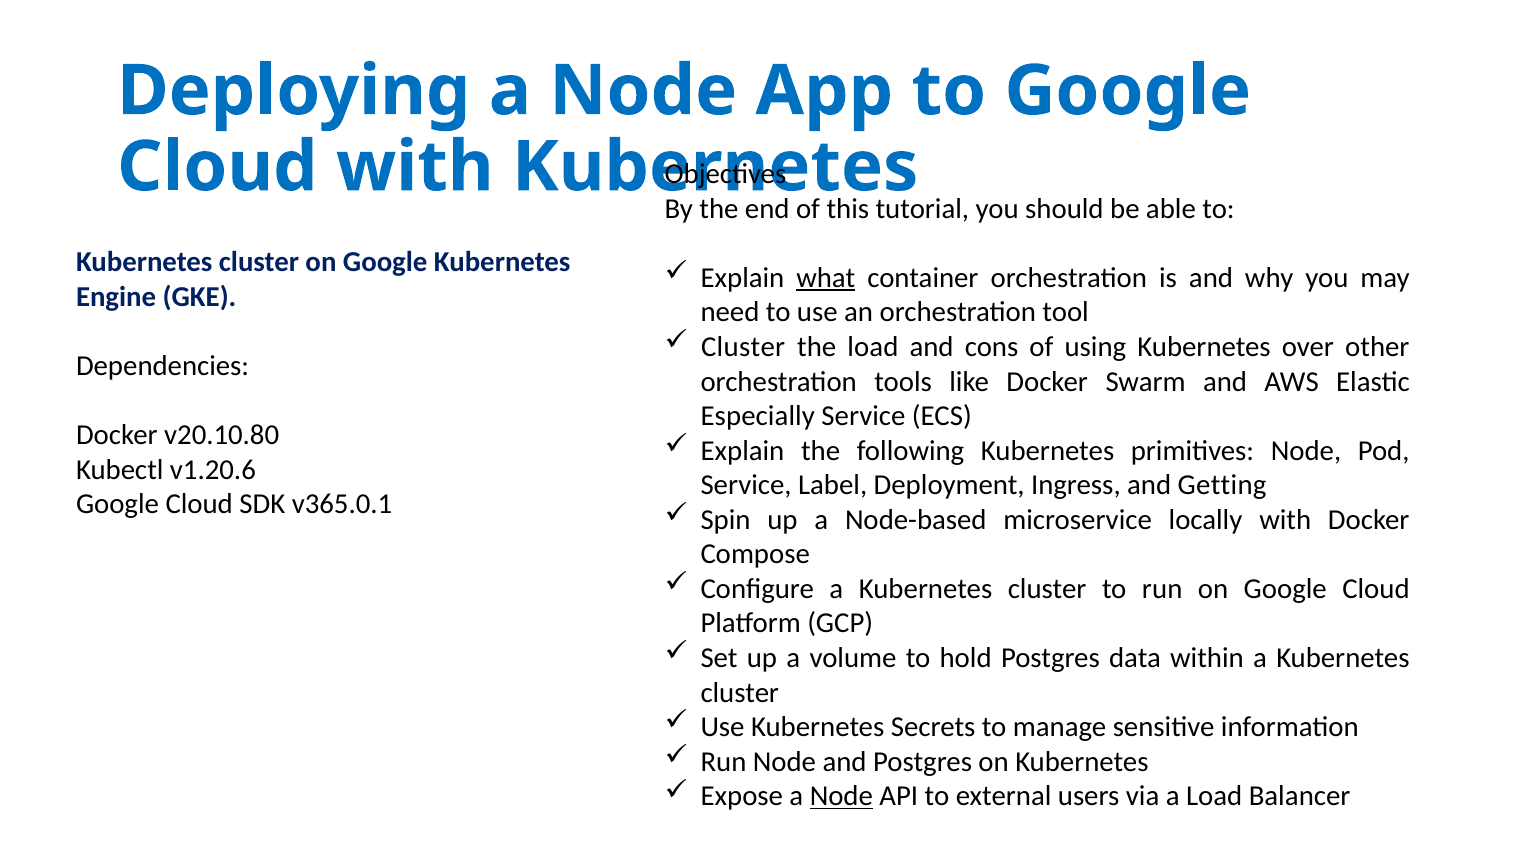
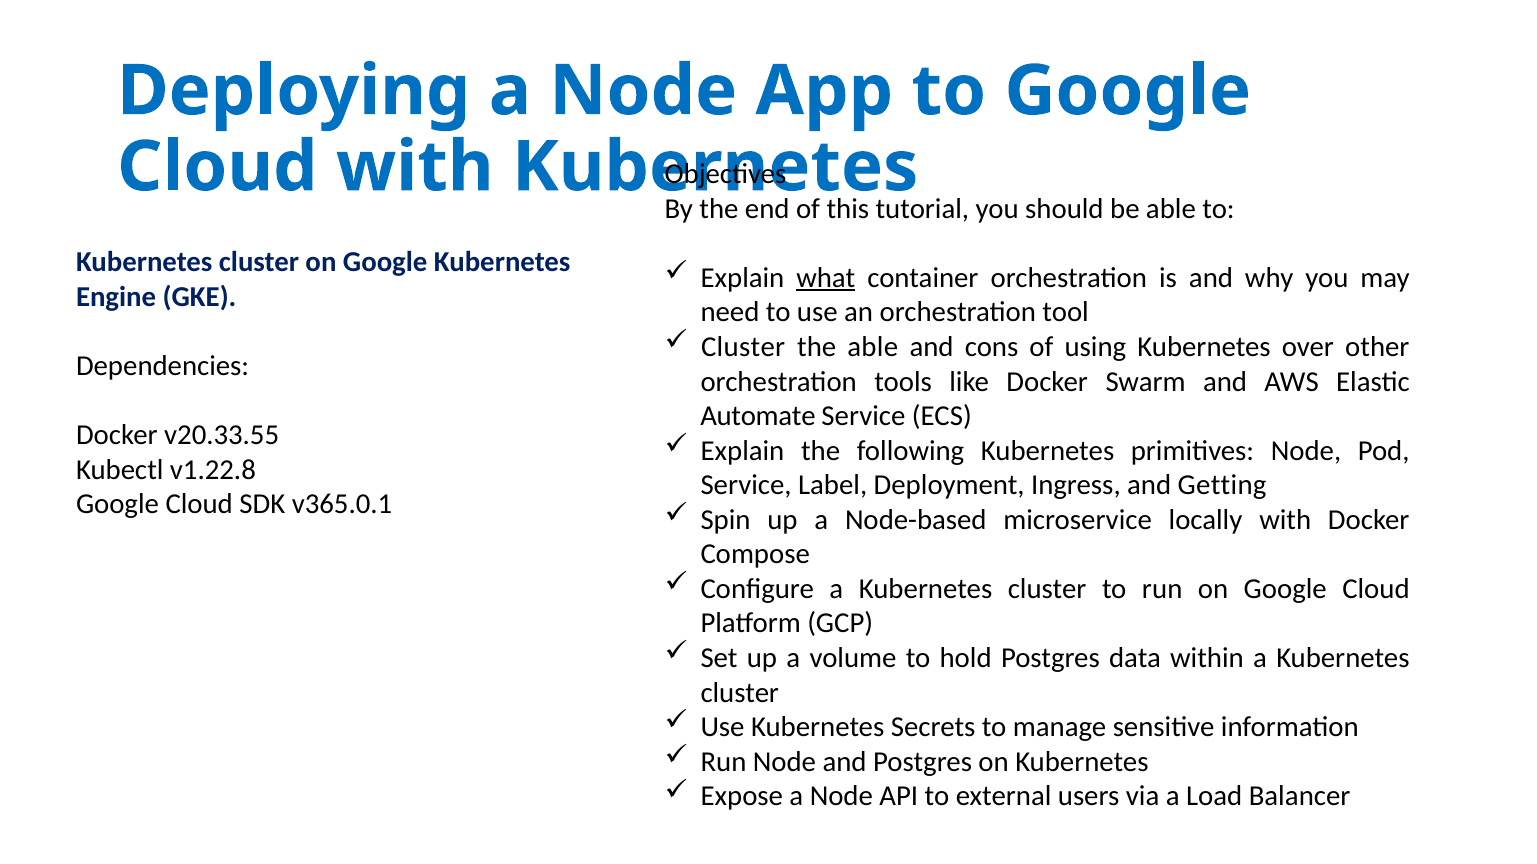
the load: load -> able
Especially: Especially -> Automate
v20.10.80: v20.10.80 -> v20.33.55
v1.20.6: v1.20.6 -> v1.22.8
Node at (841, 797) underline: present -> none
